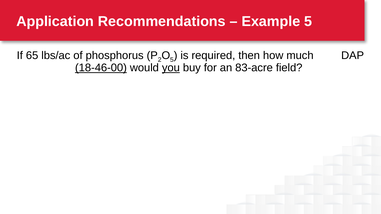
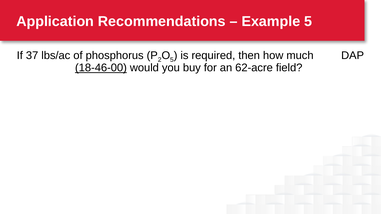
65: 65 -> 37
you underline: present -> none
83-acre: 83-acre -> 62-acre
